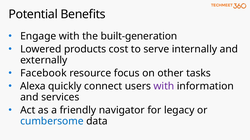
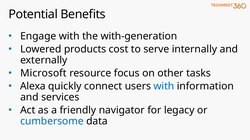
built-generation: built-generation -> with-generation
Facebook: Facebook -> Microsoft
with at (164, 86) colour: purple -> blue
